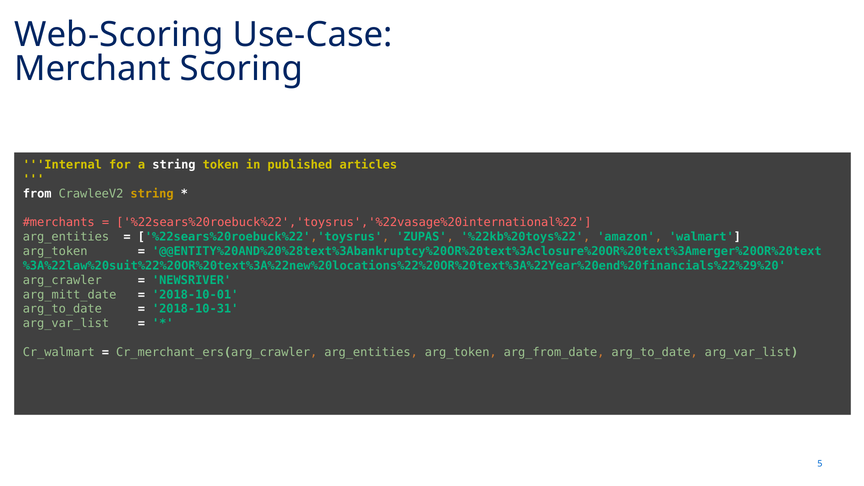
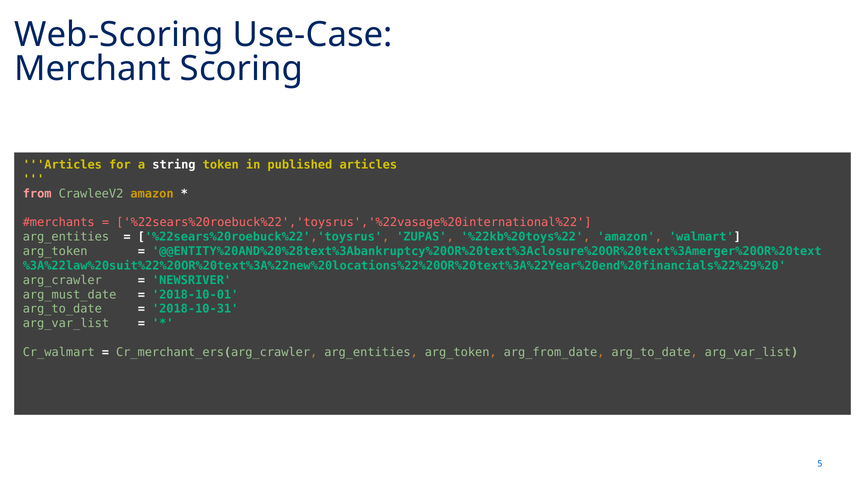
Internal at (62, 165): Internal -> Articles
from colour: white -> pink
CrawleeV2 string: string -> amazon
arg_mitt_date: arg_mitt_date -> arg_must_date
